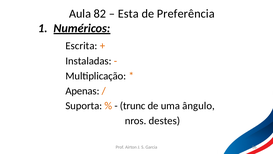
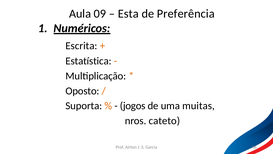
82: 82 -> 09
Instaladas: Instaladas -> Estatística
Apenas: Apenas -> Oposto
trunc: trunc -> jogos
ângulo: ângulo -> muitas
destes: destes -> cateto
